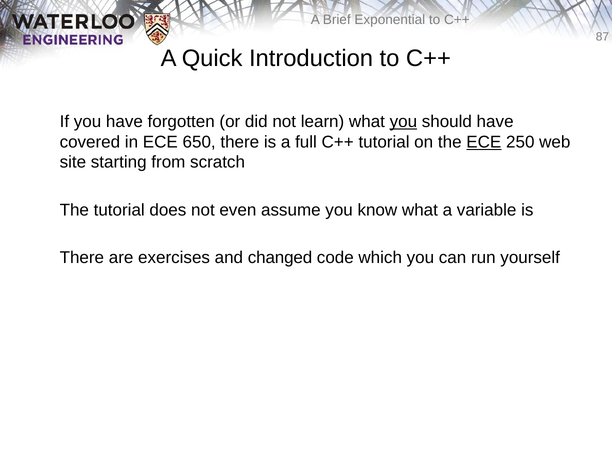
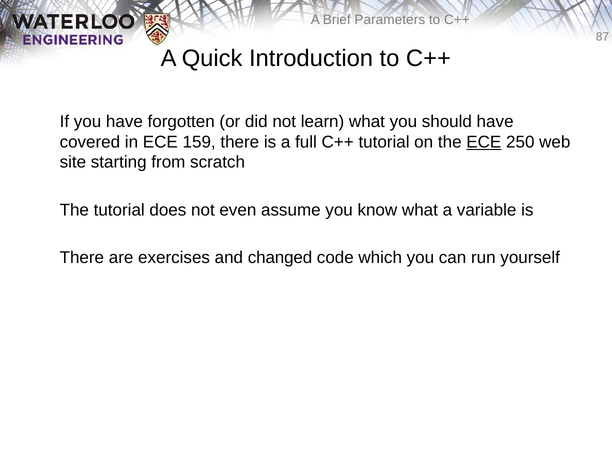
Exponential: Exponential -> Parameters
you at (403, 122) underline: present -> none
650: 650 -> 159
